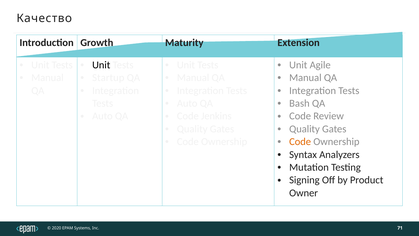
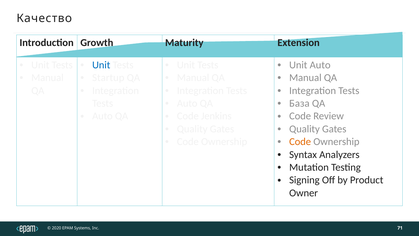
Unit at (101, 65) colour: black -> blue
Unit Agile: Agile -> Auto
Bash: Bash -> База
